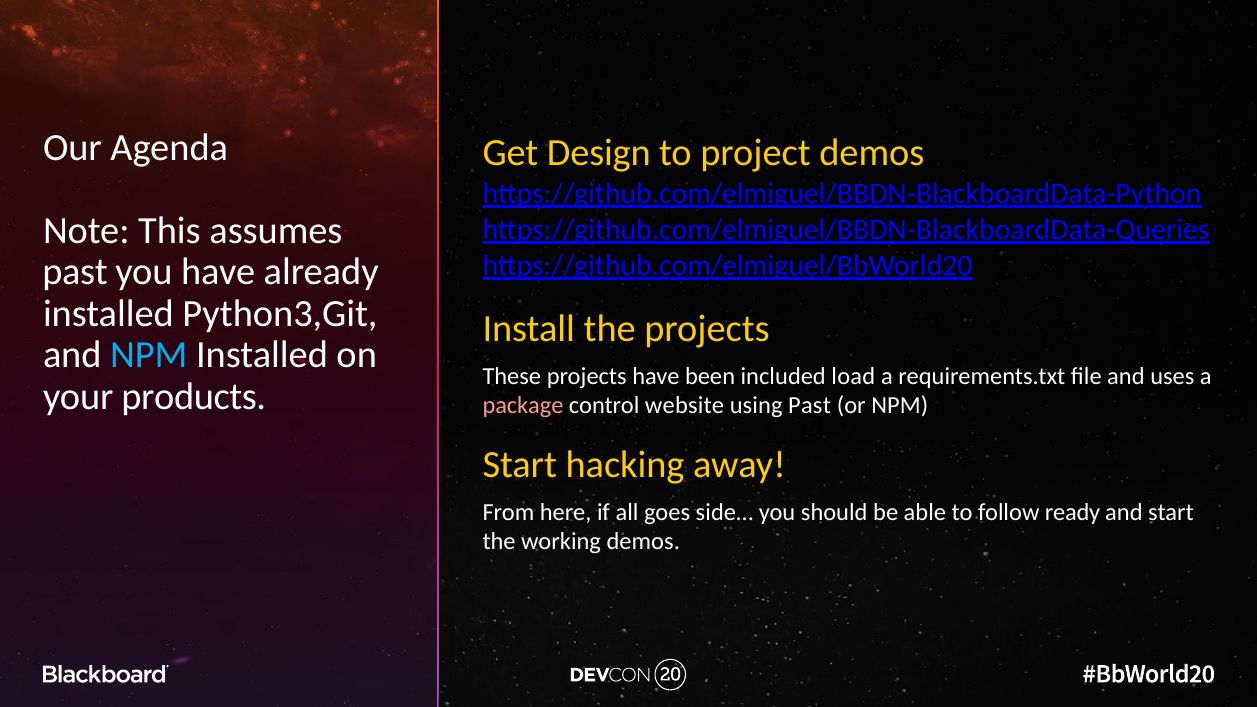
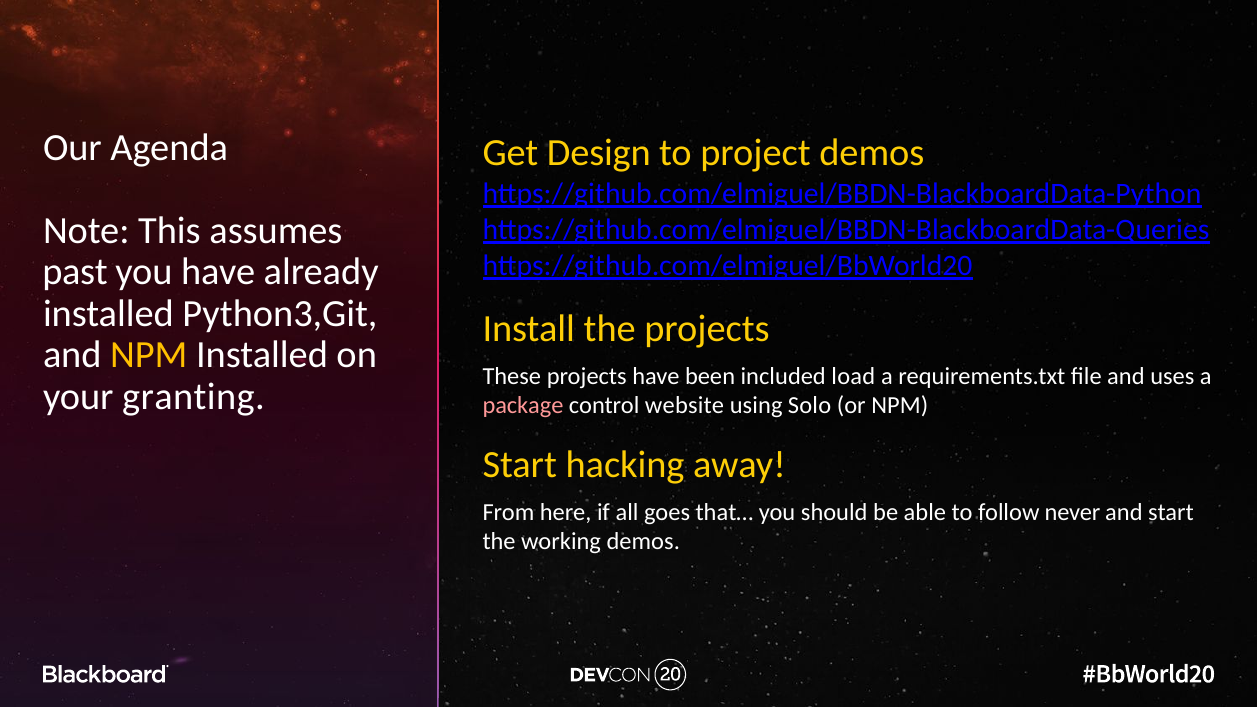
NPM at (149, 355) colour: light blue -> yellow
products: products -> granting
using Past: Past -> Solo
side…: side… -> that…
ready: ready -> never
